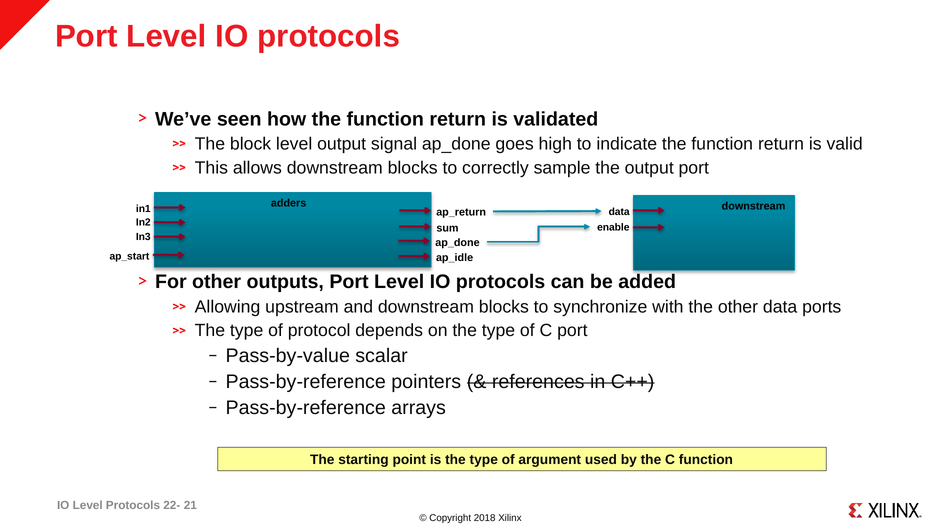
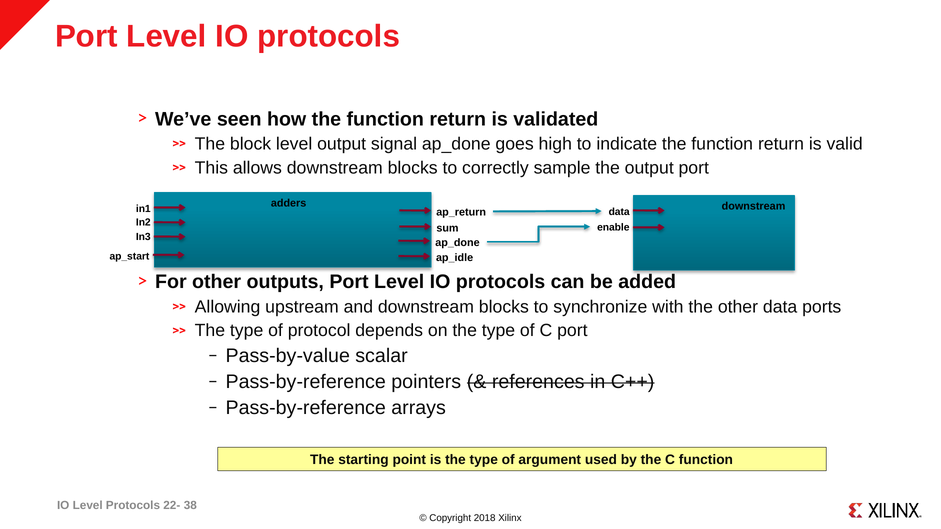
21: 21 -> 38
